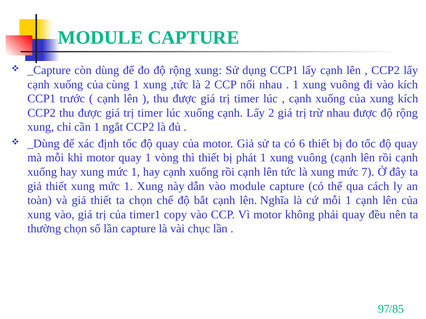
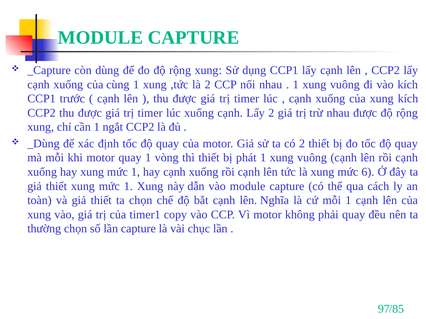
có 6: 6 -> 2
7: 7 -> 6
